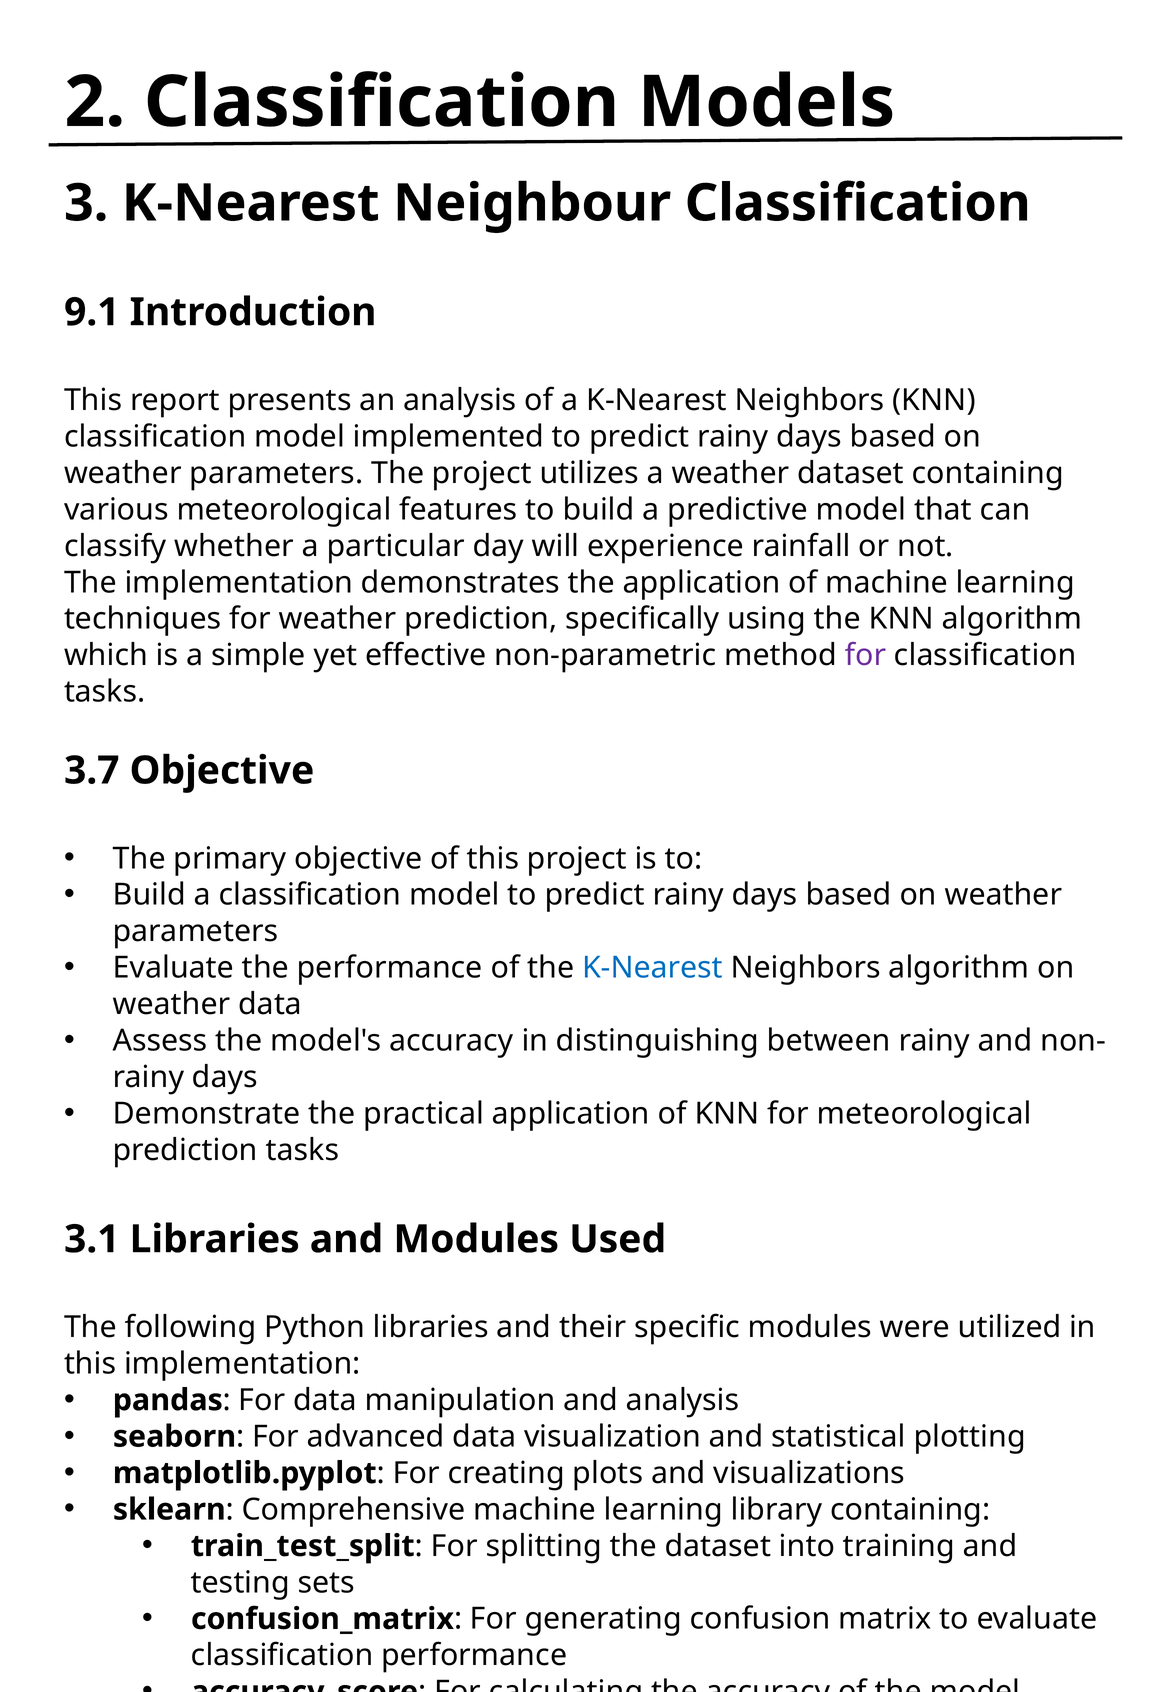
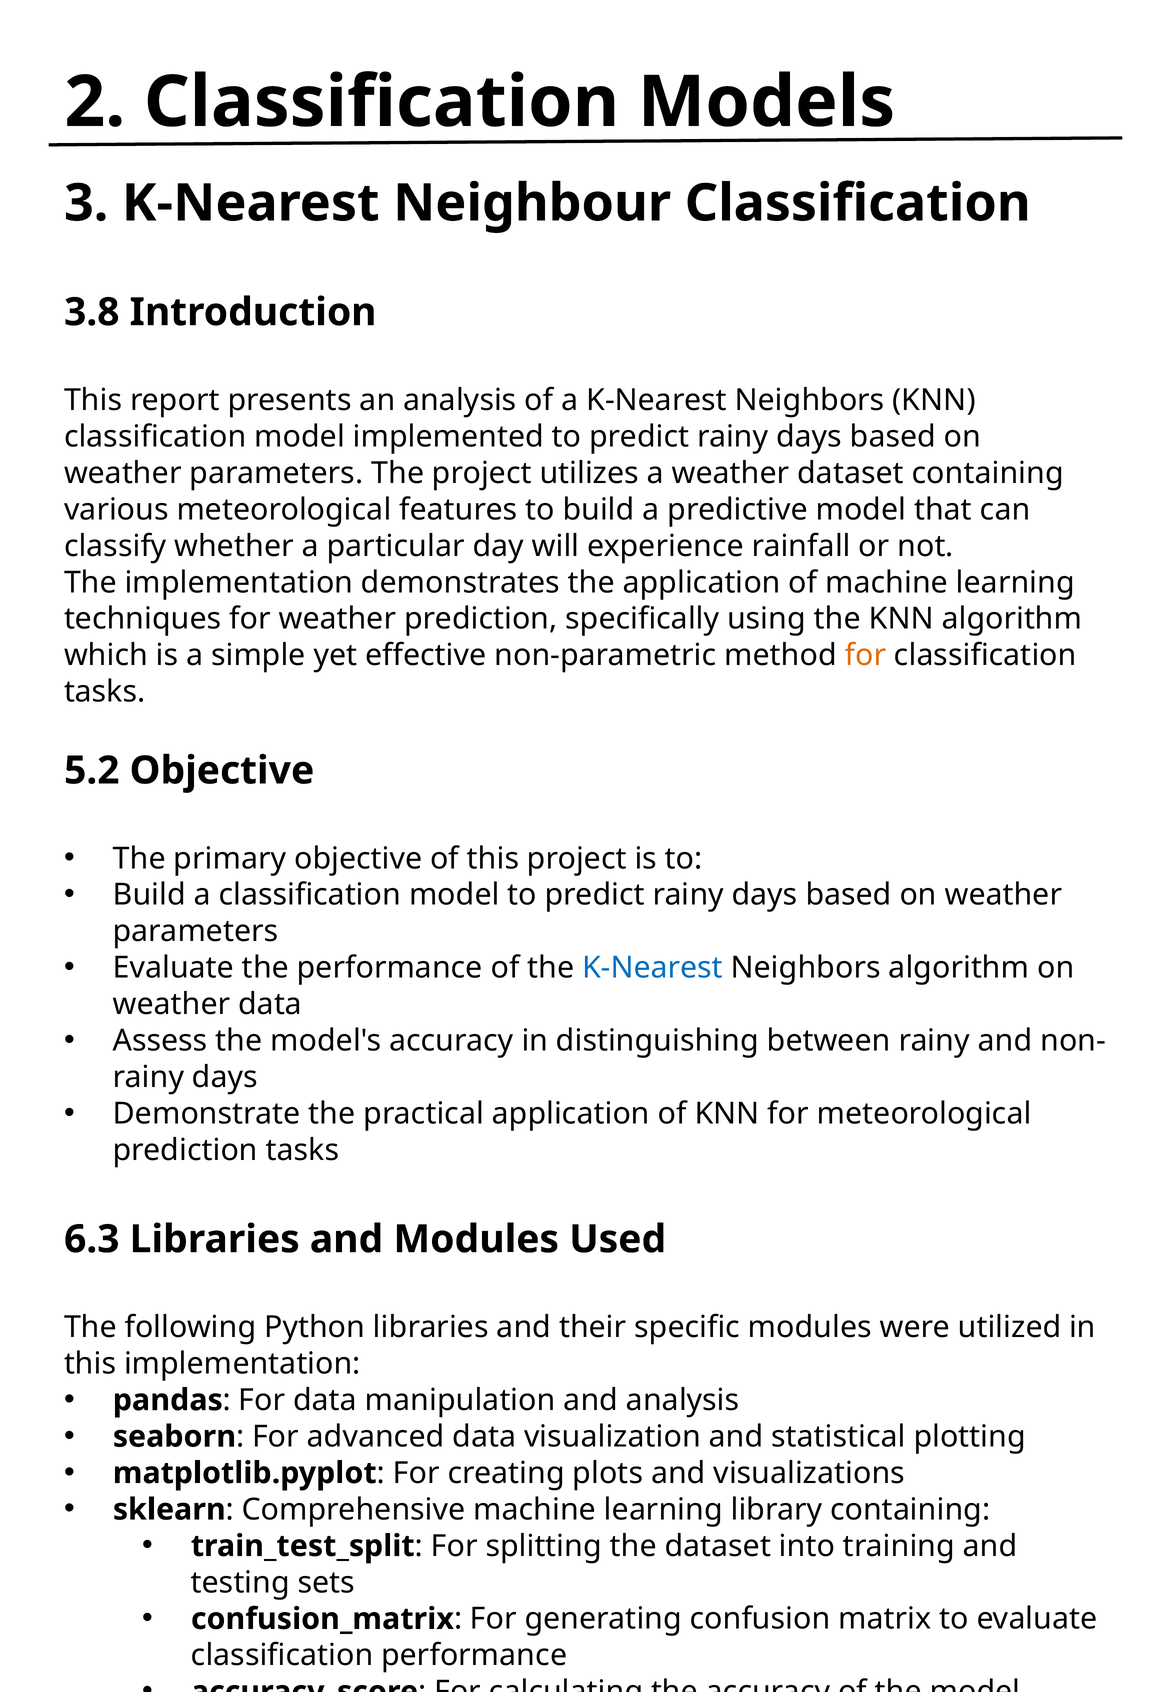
9.1: 9.1 -> 3.8
for at (866, 655) colour: purple -> orange
3.7: 3.7 -> 5.2
3.1: 3.1 -> 6.3
